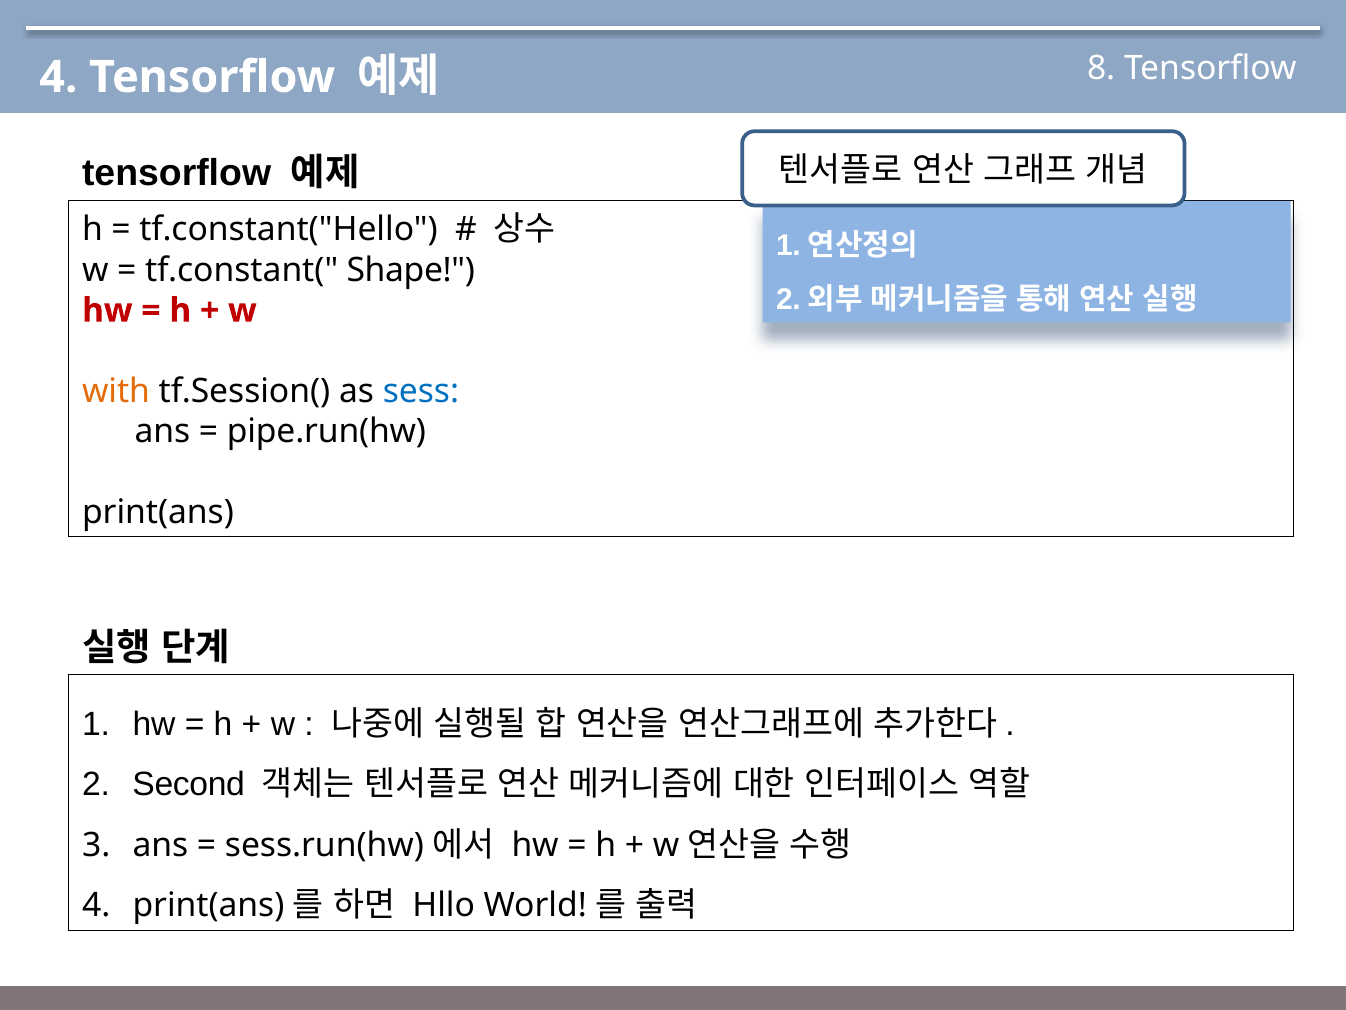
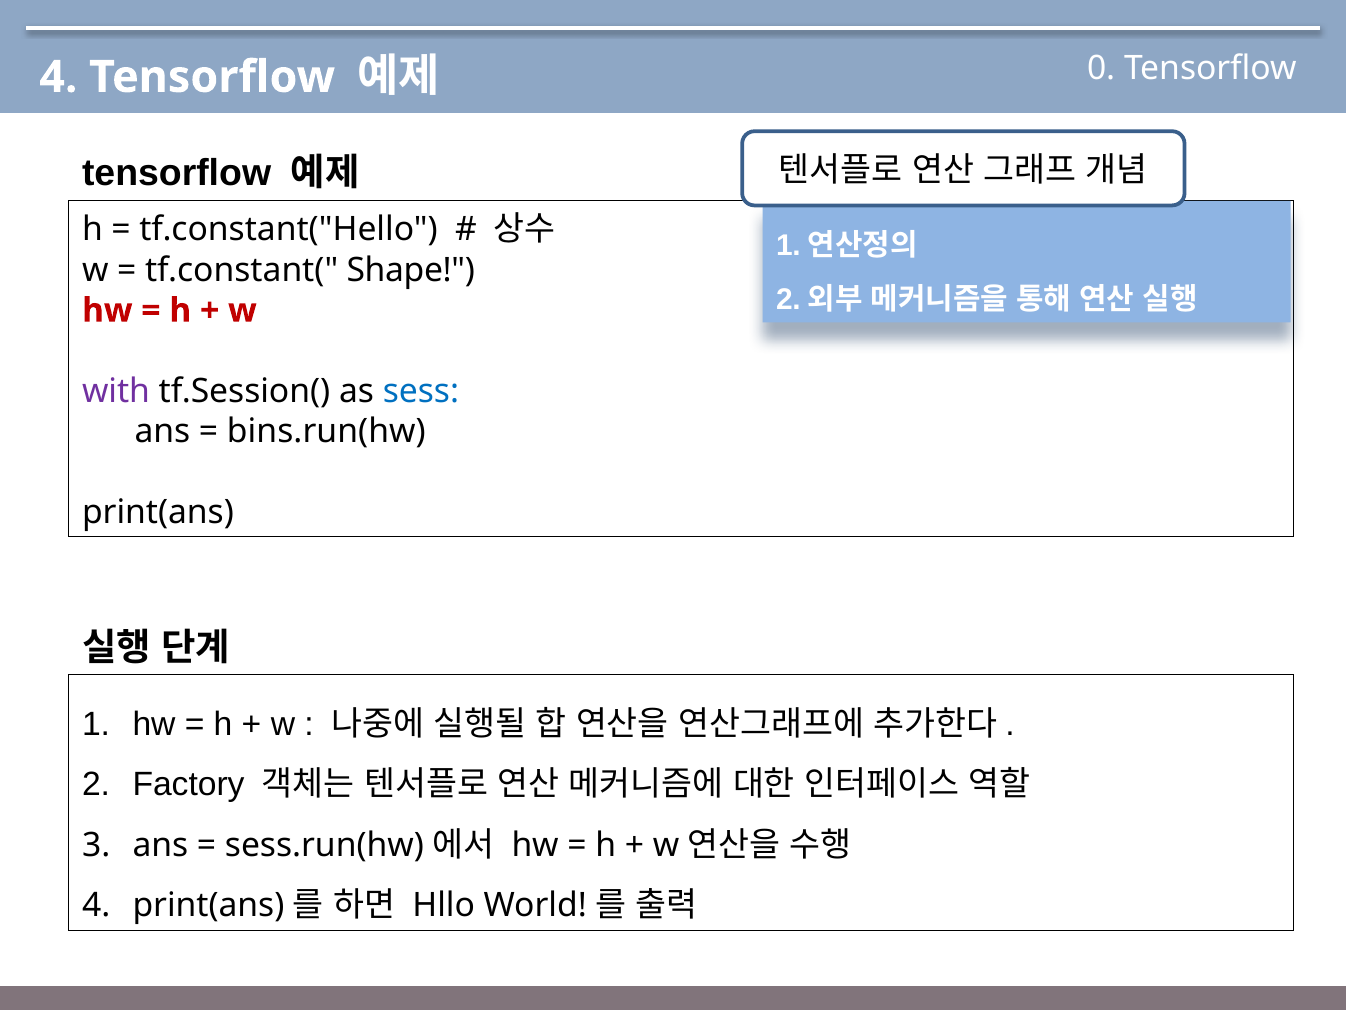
8: 8 -> 0
with colour: orange -> purple
pipe.run(hw: pipe.run(hw -> bins.run(hw
Second: Second -> Factory
